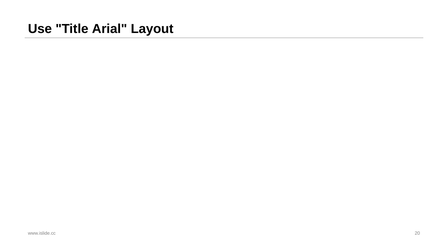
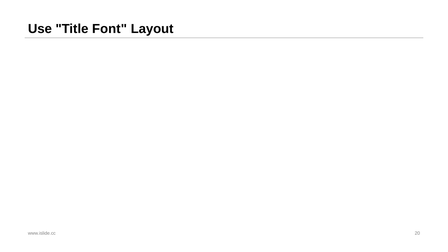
Arial: Arial -> Font
